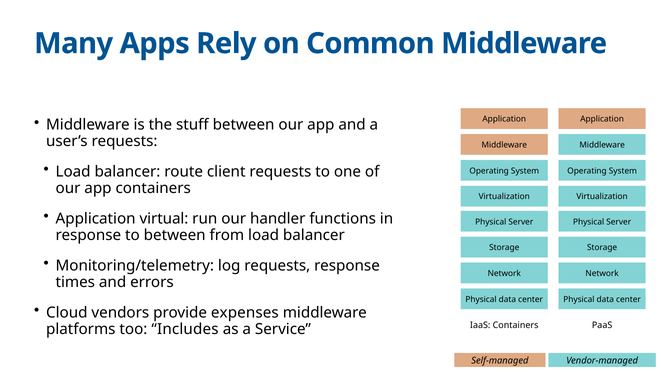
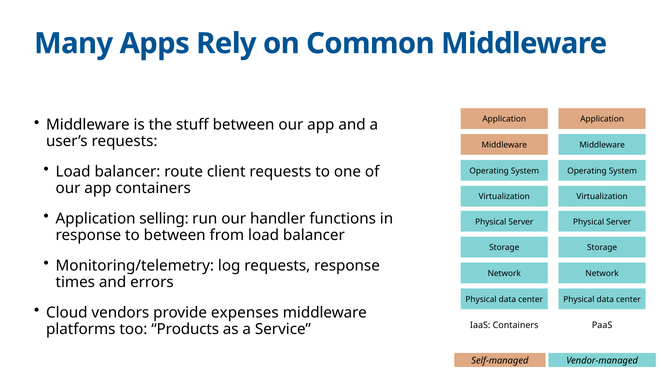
virtual: virtual -> selling
Includes: Includes -> Products
